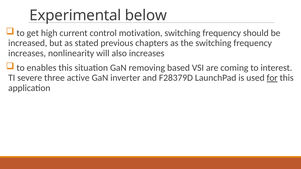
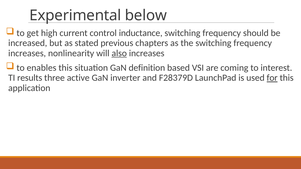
motivation: motivation -> inductance
also underline: none -> present
removing: removing -> definition
severe: severe -> results
